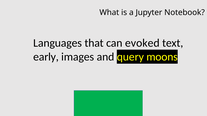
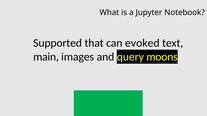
Languages: Languages -> Supported
early: early -> main
